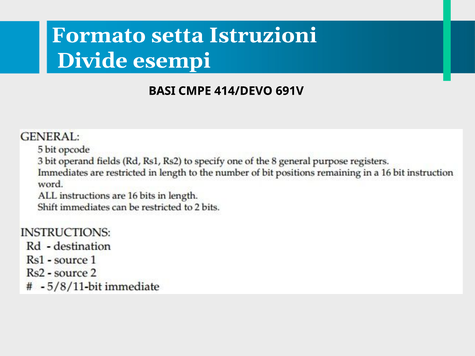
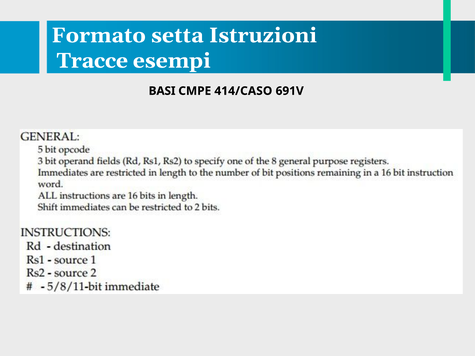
Divide: Divide -> Tracce
414/DEVO: 414/DEVO -> 414/CASO
